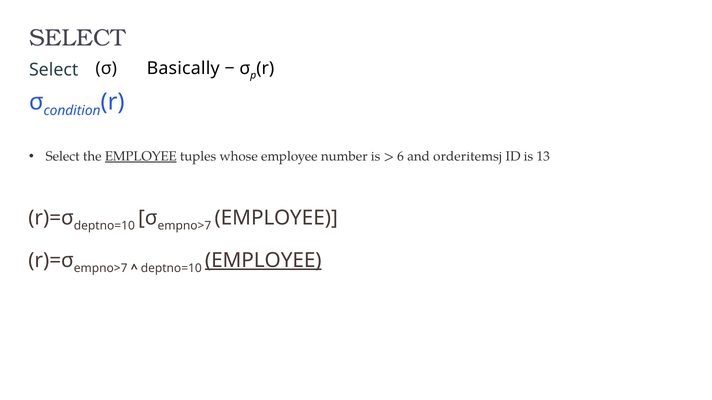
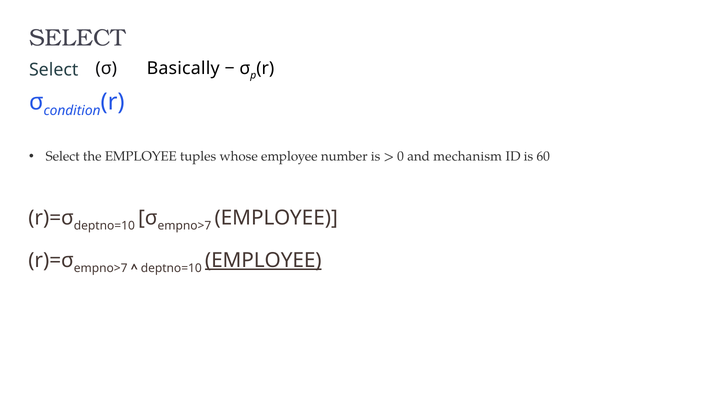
EMPLOYEE at (141, 157) underline: present -> none
6: 6 -> 0
orderitemsj: orderitemsj -> mechanism
13: 13 -> 60
